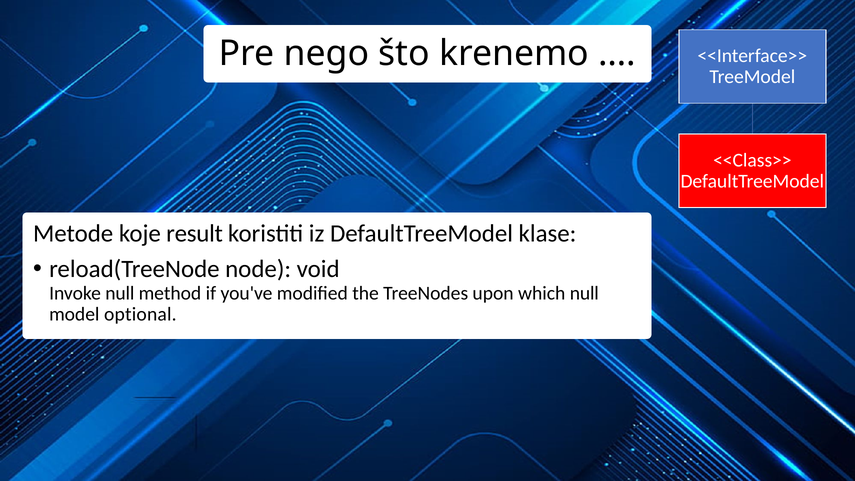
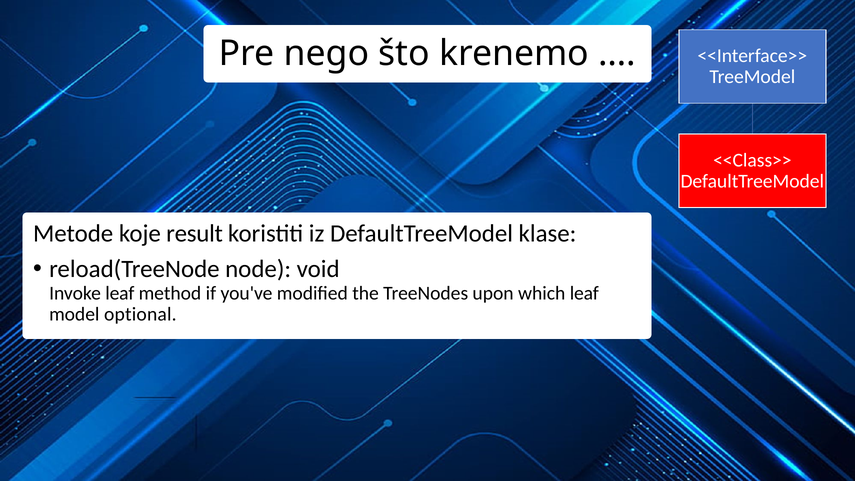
Invoke null: null -> leaf
which null: null -> leaf
